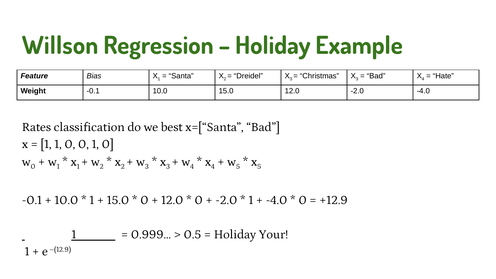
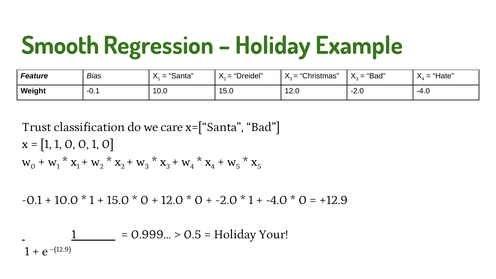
Willson: Willson -> Smooth
Rates: Rates -> Trust
best: best -> care
